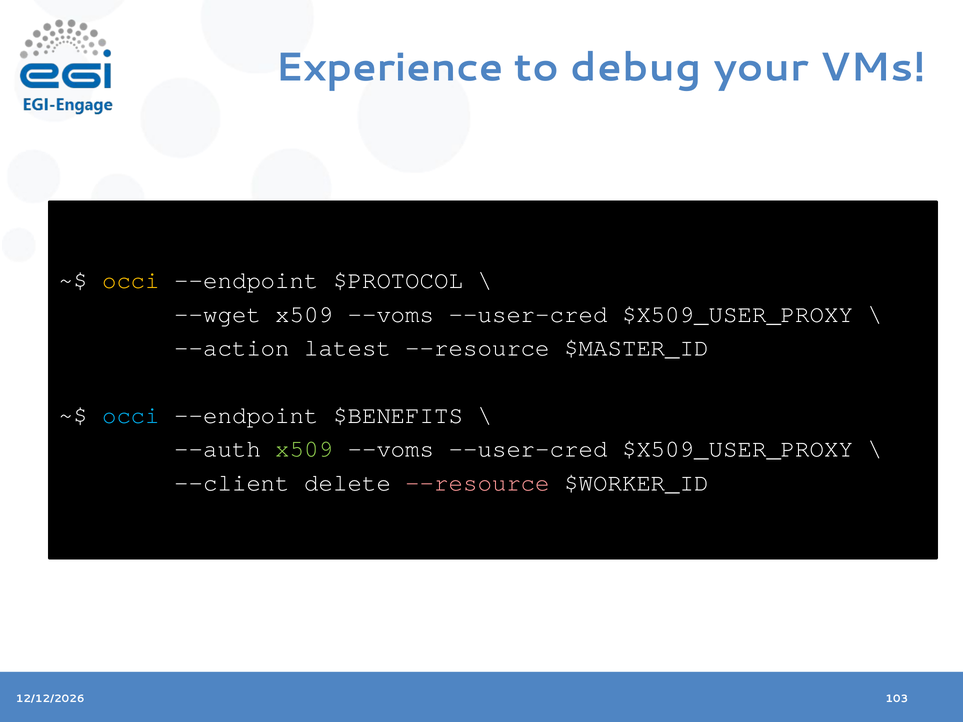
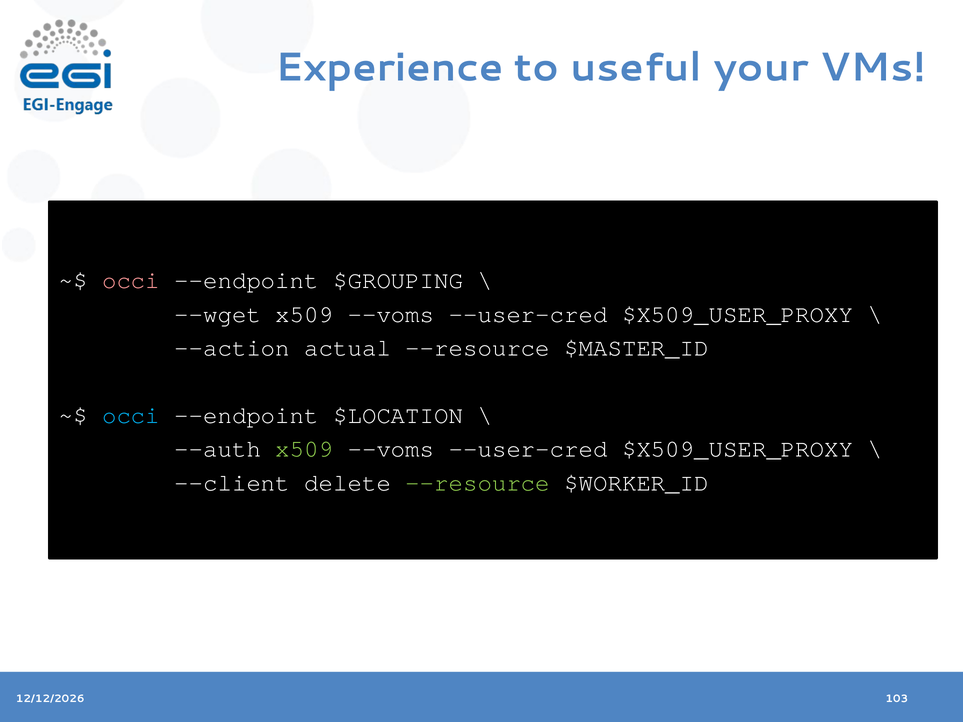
debug: debug -> useful
occi at (131, 281) colour: yellow -> pink
$PROTOCOL: $PROTOCOL -> $GROUPING
latest: latest -> actual
$BENEFITS: $BENEFITS -> $LOCATION
--resource at (478, 483) colour: pink -> light green
